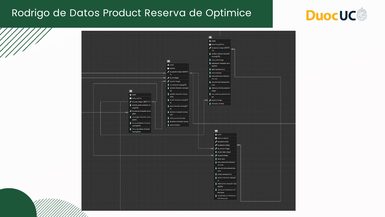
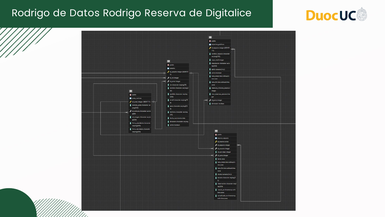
Datos Product: Product -> Rodrigo
Optimice: Optimice -> Digitalice
